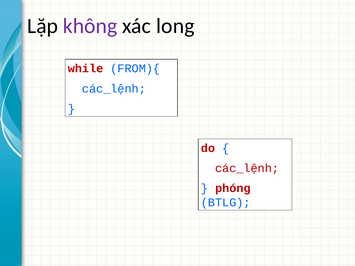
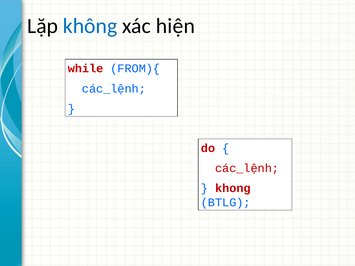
không colour: purple -> blue
long: long -> hiện
phóng: phóng -> khong
